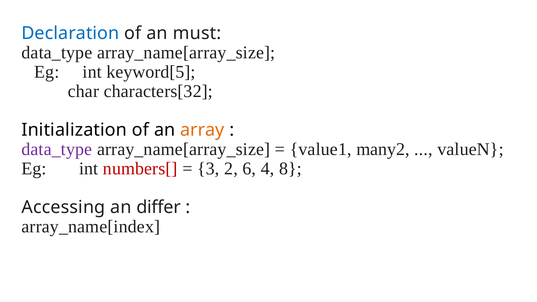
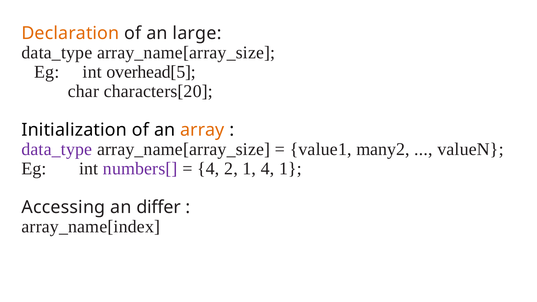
Declaration colour: blue -> orange
must: must -> large
keyword[5: keyword[5 -> overhead[5
characters[32: characters[32 -> characters[20
numbers[ colour: red -> purple
3 at (208, 169): 3 -> 4
2 6: 6 -> 1
4 8: 8 -> 1
